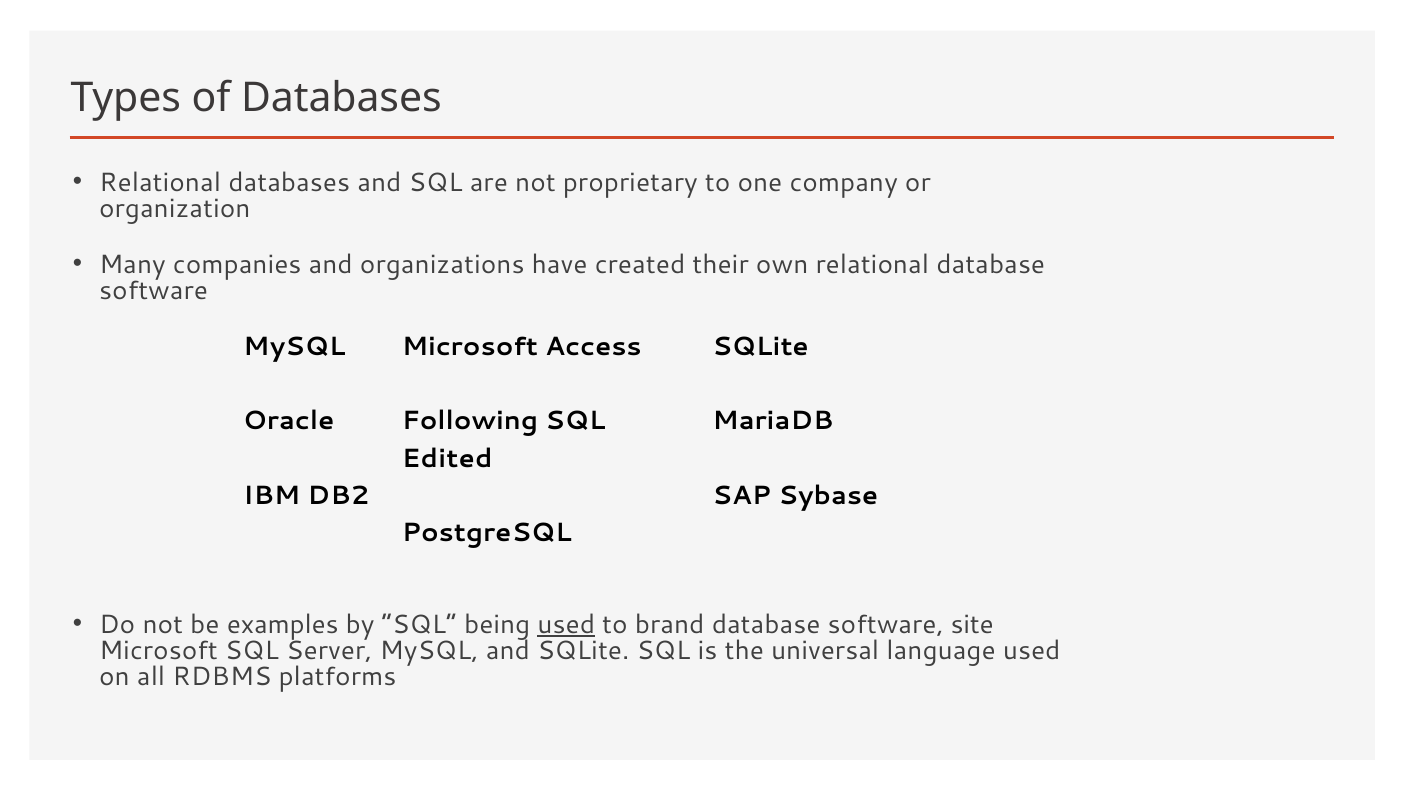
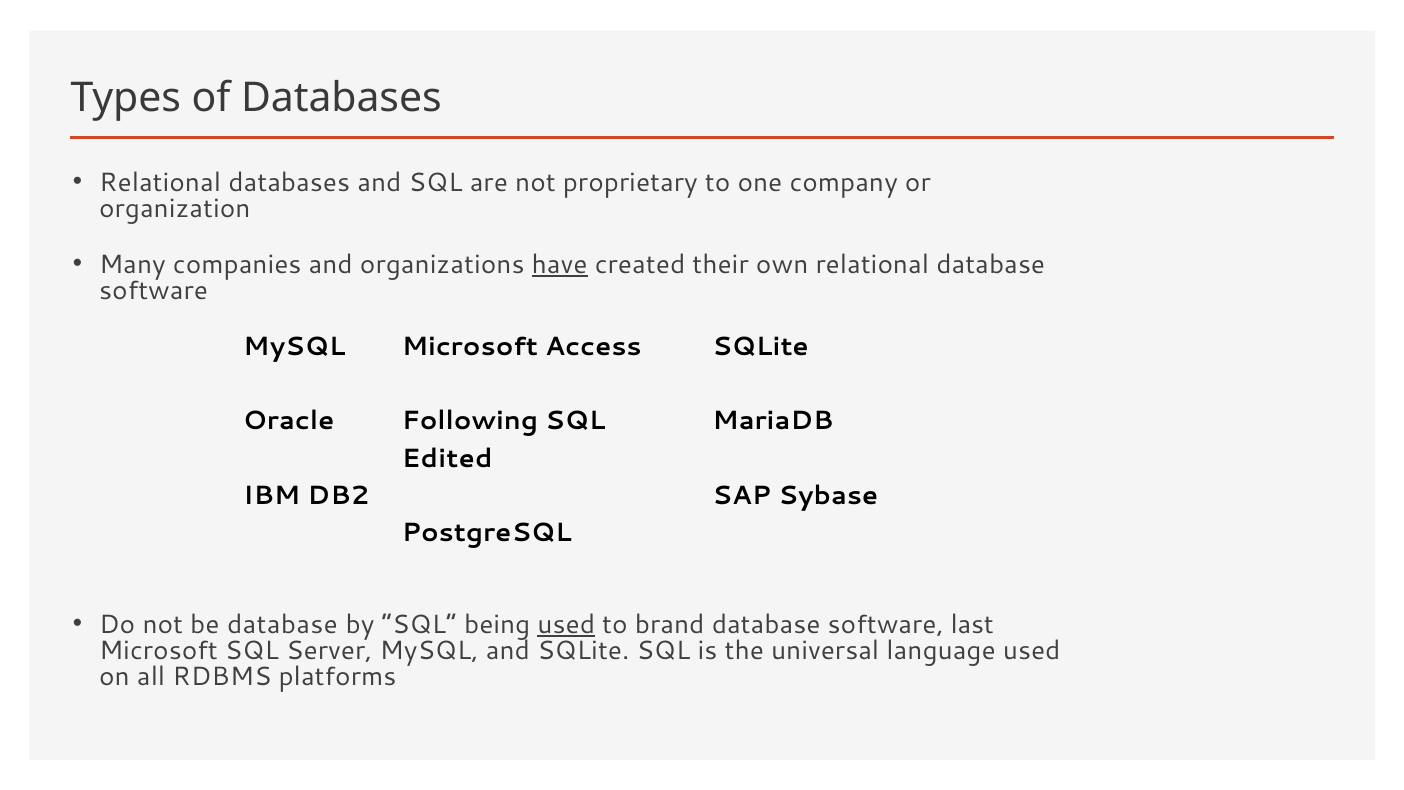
have underline: none -> present
be examples: examples -> database
site: site -> last
